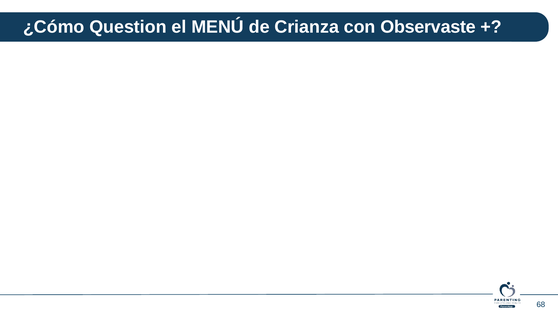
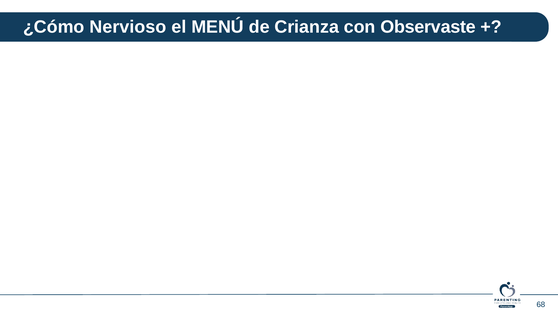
Question: Question -> Nervioso
